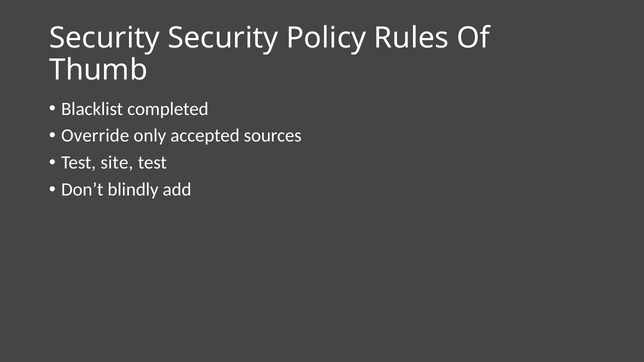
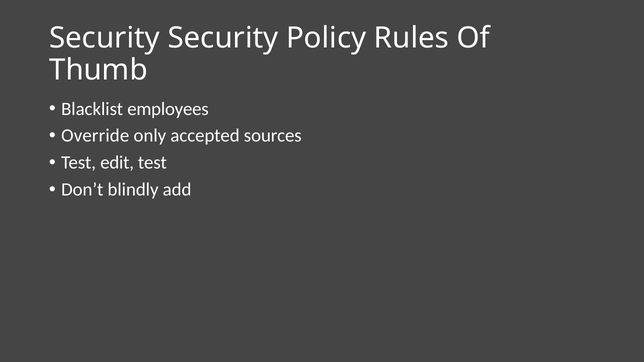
completed: completed -> employees
site: site -> edit
